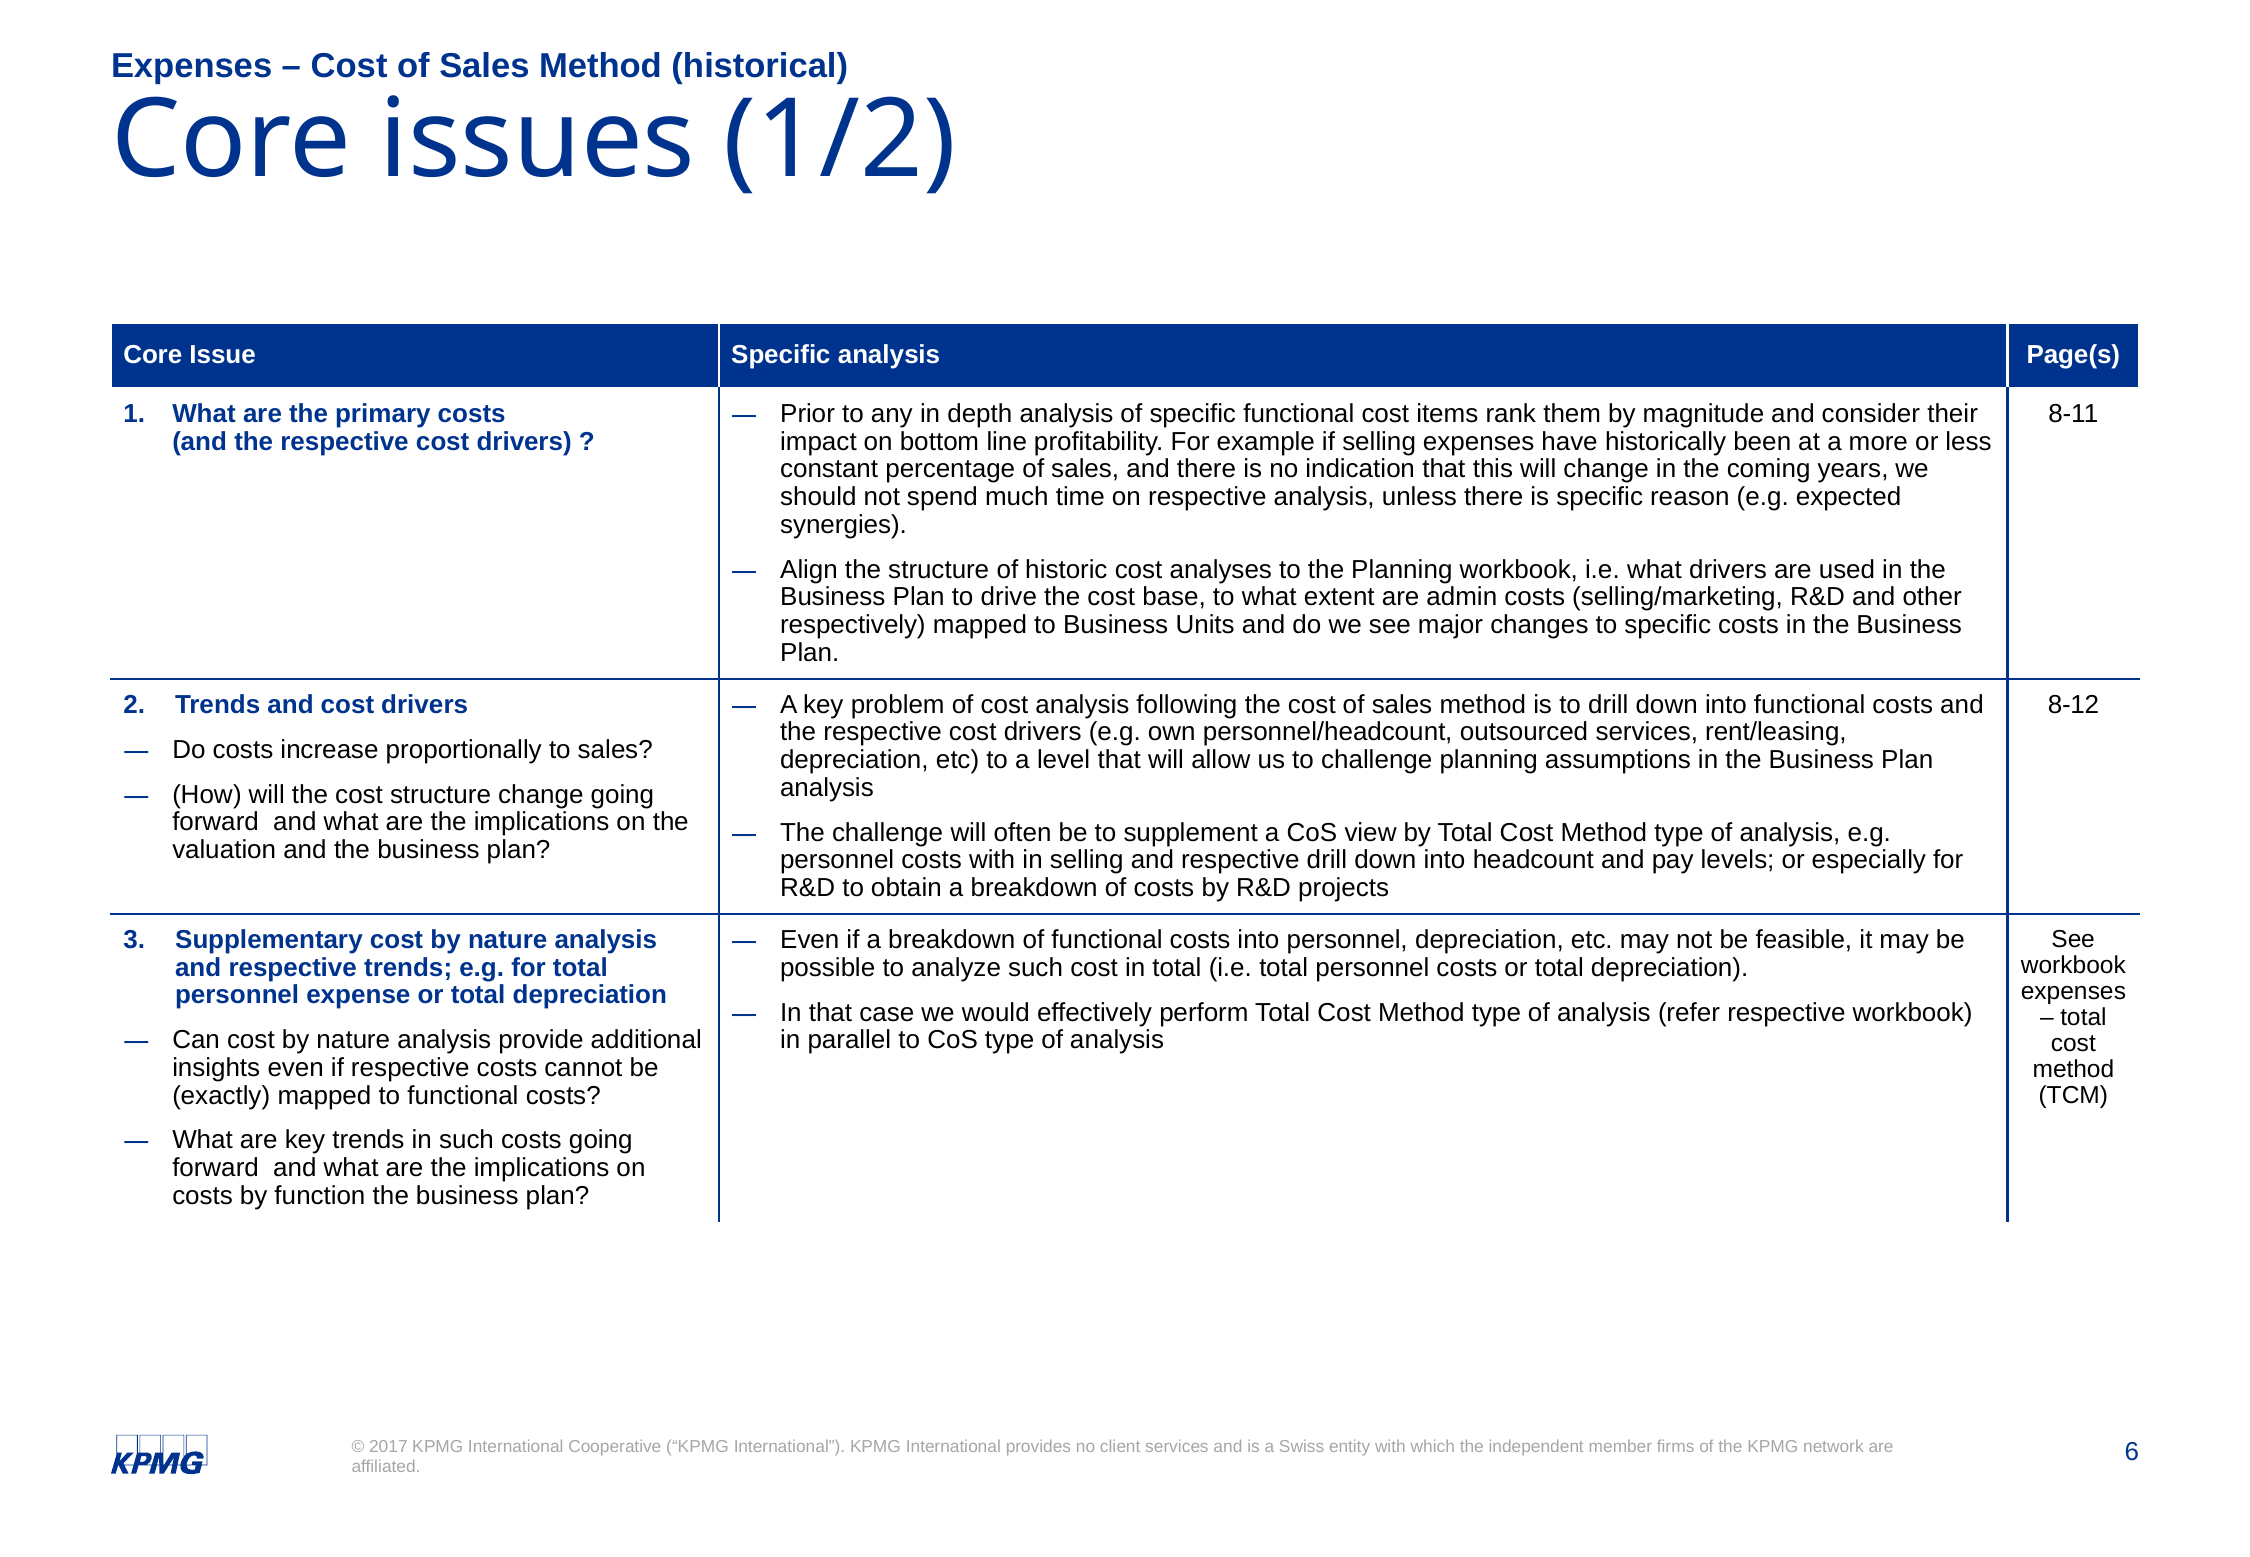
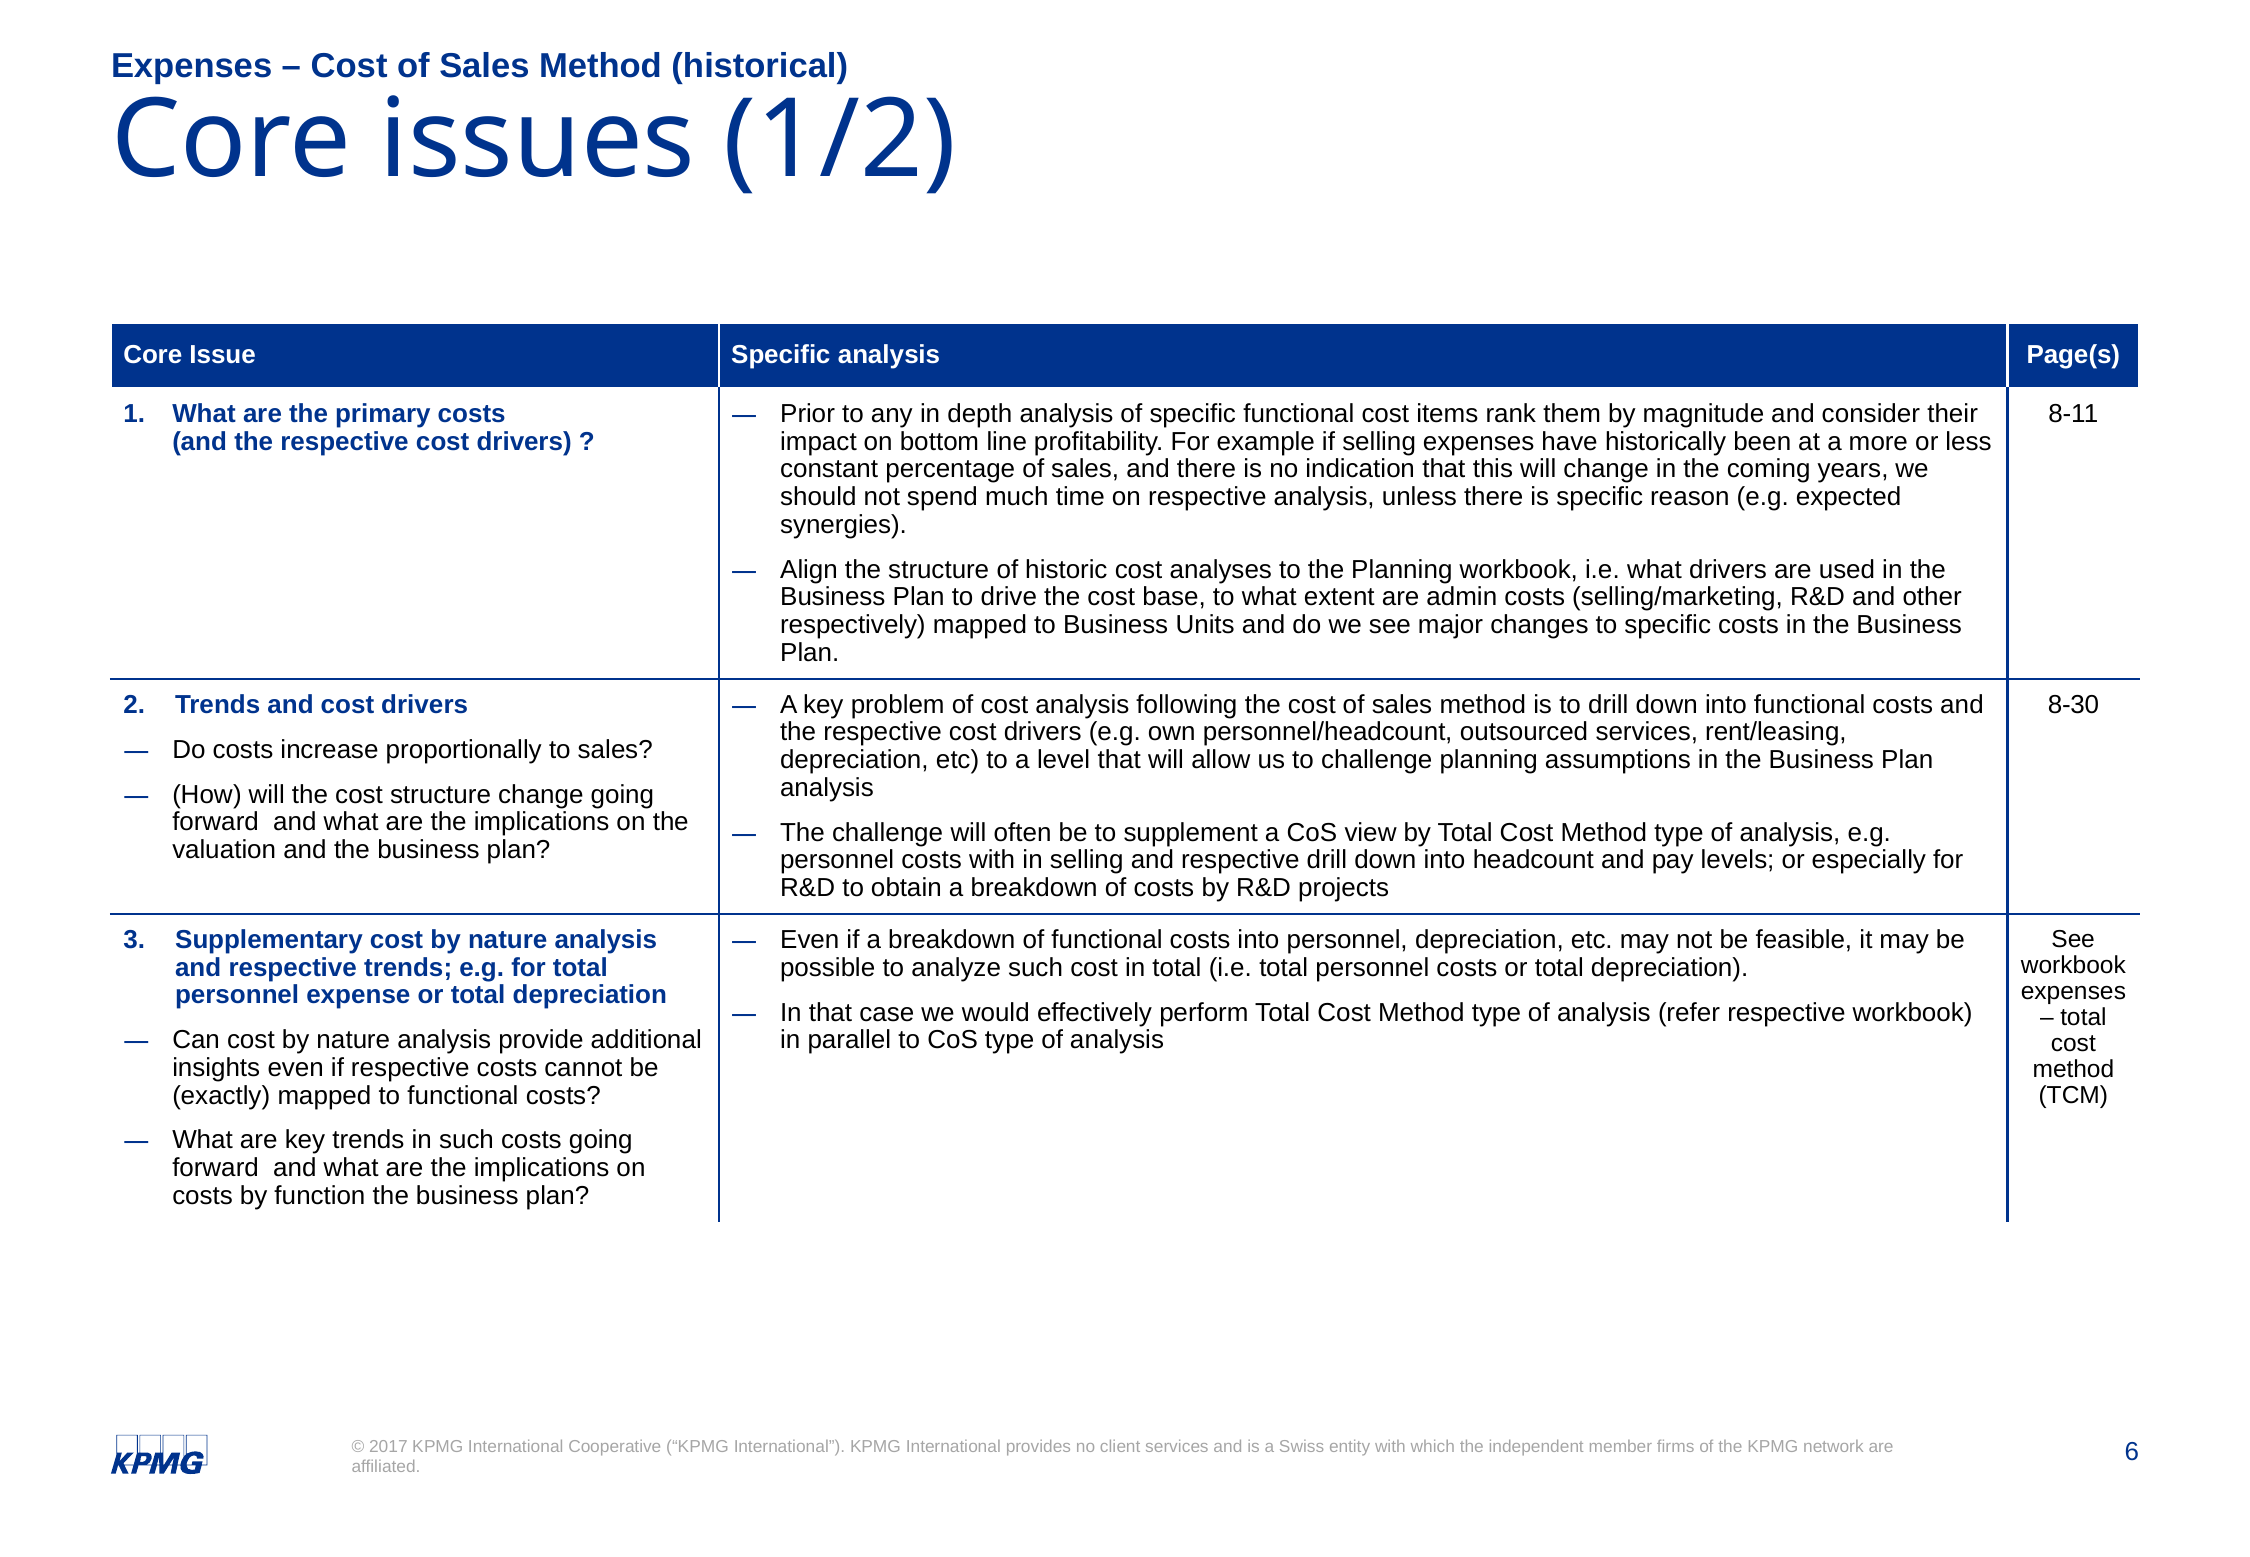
8-12: 8-12 -> 8-30
